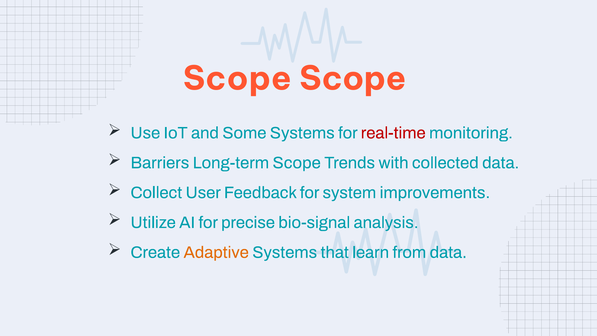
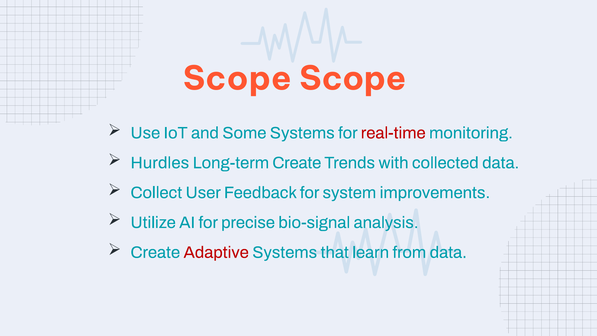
Barriers: Barriers -> Hurdles
Long-term Scope: Scope -> Create
Adaptive colour: orange -> red
